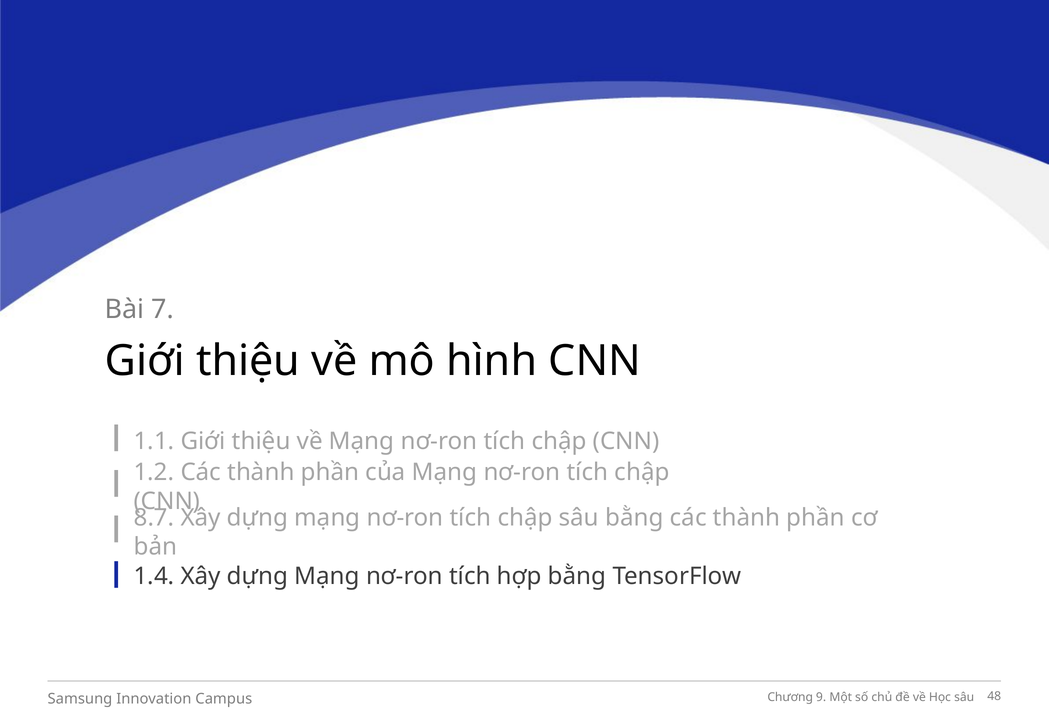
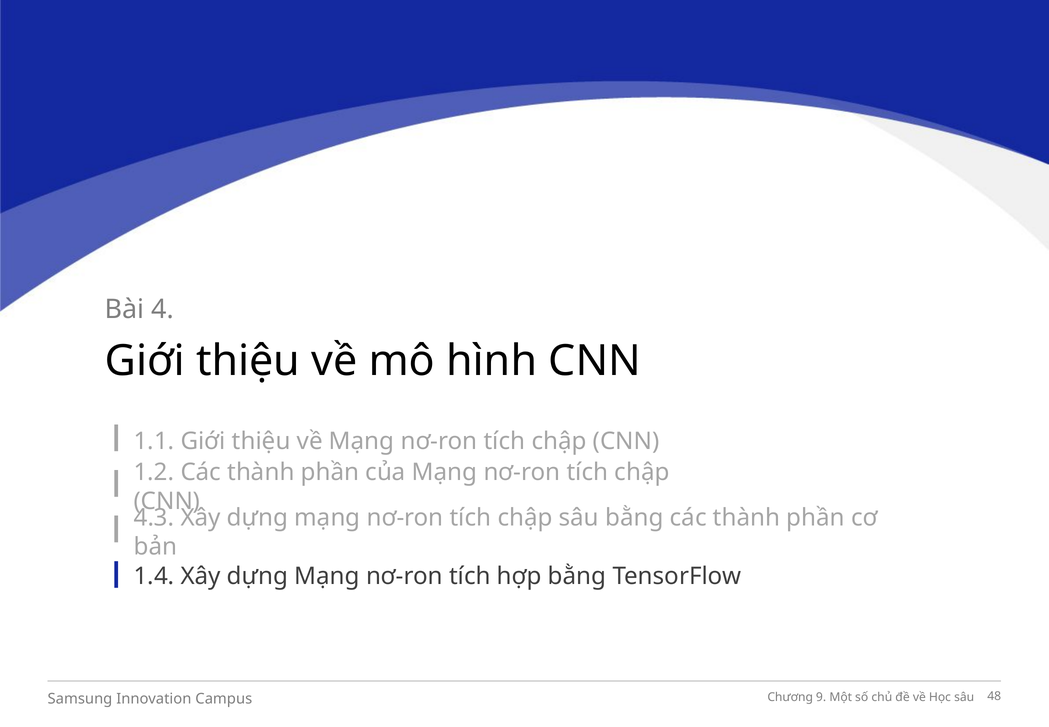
7: 7 -> 4
8.7: 8.7 -> 4.3
